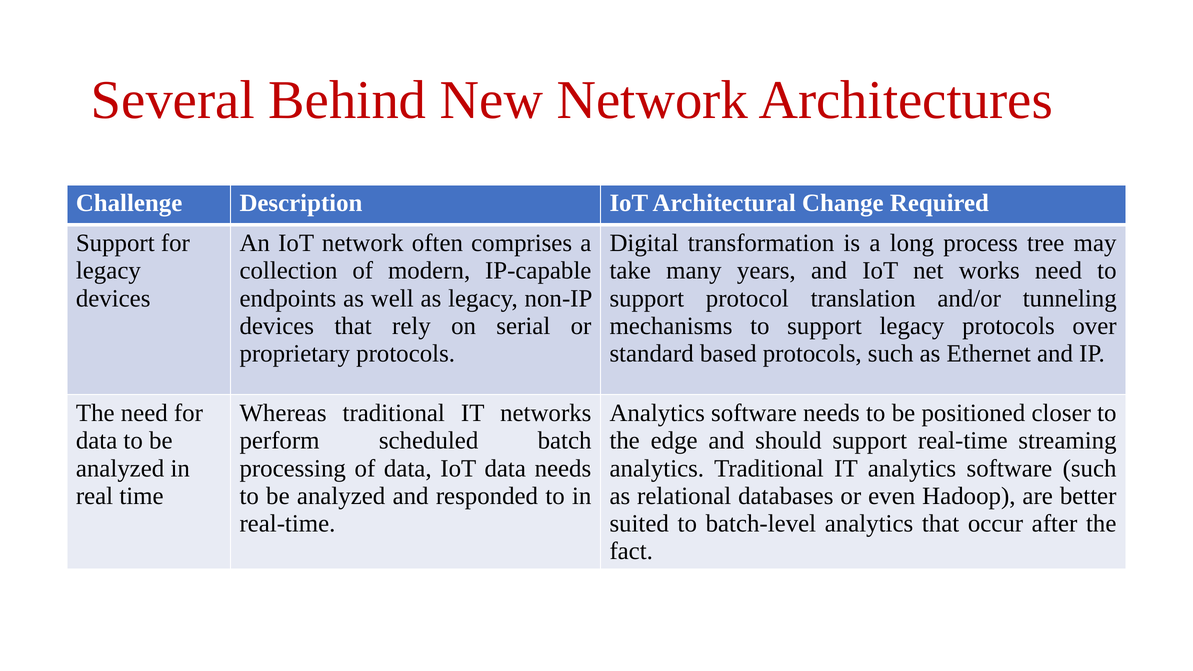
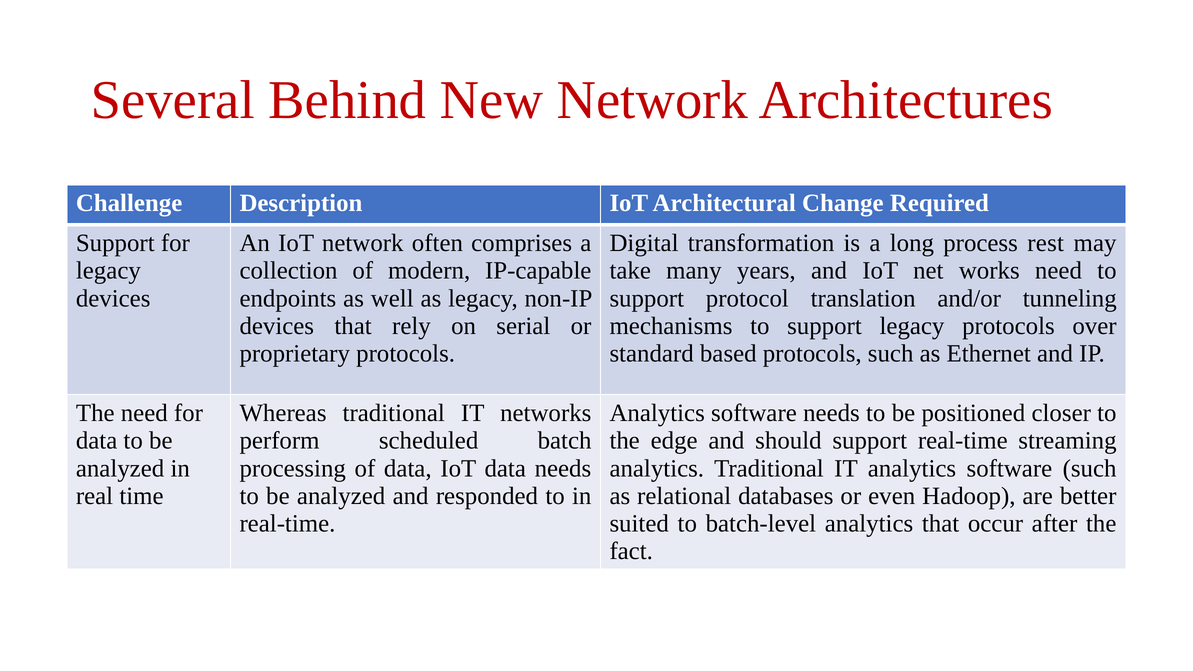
tree: tree -> rest
